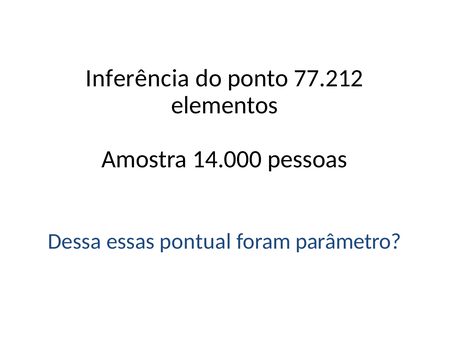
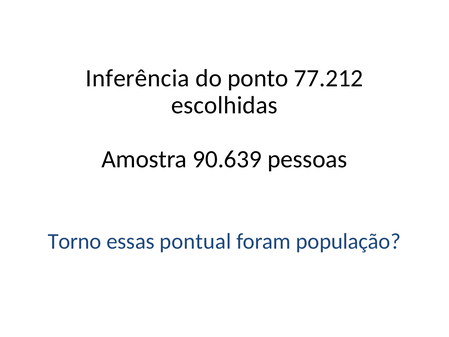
elementos: elementos -> escolhidas
14.000: 14.000 -> 90.639
Dessa: Dessa -> Torno
parâmetro: parâmetro -> população
